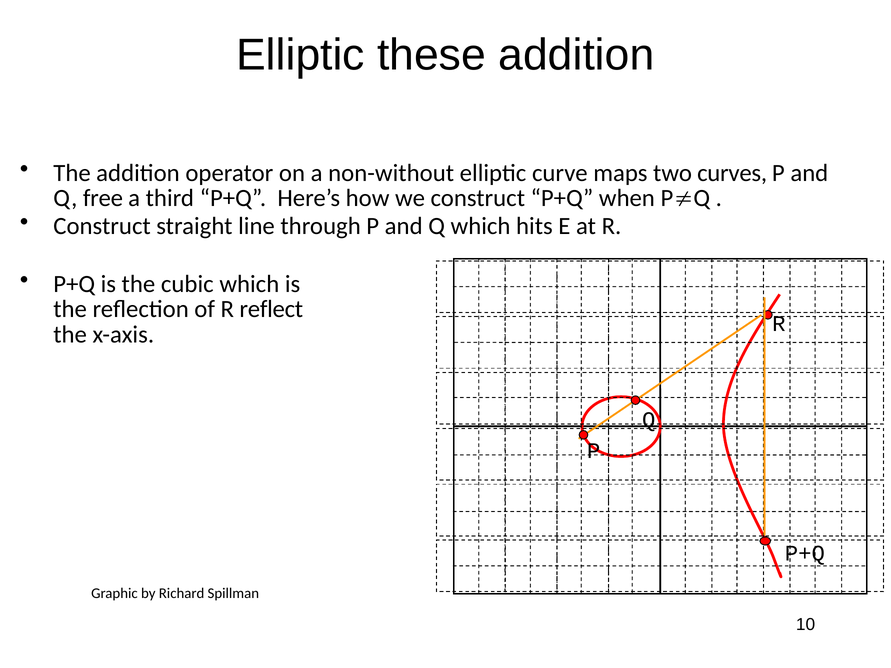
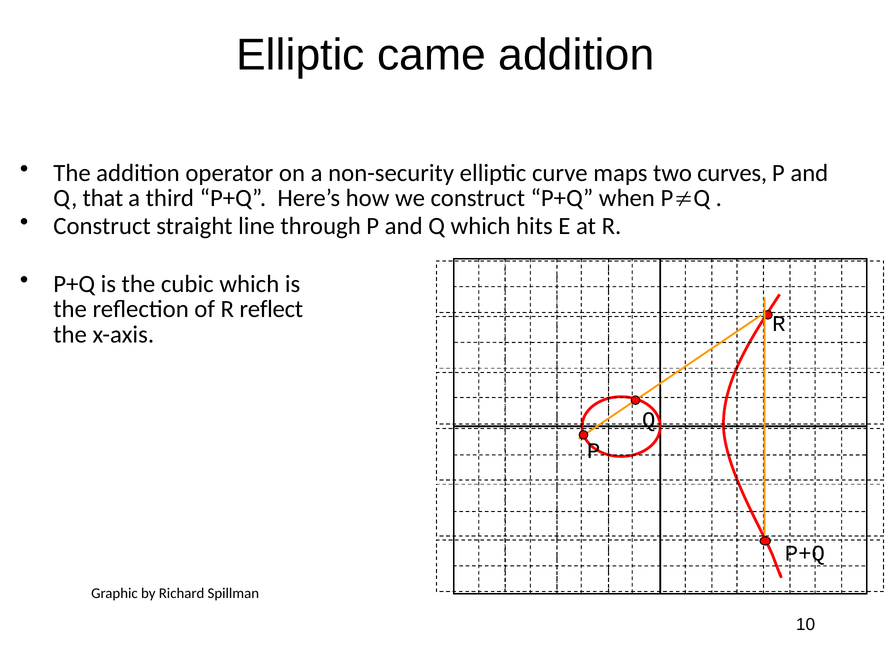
these: these -> came
non-without: non-without -> non-security
free: free -> that
